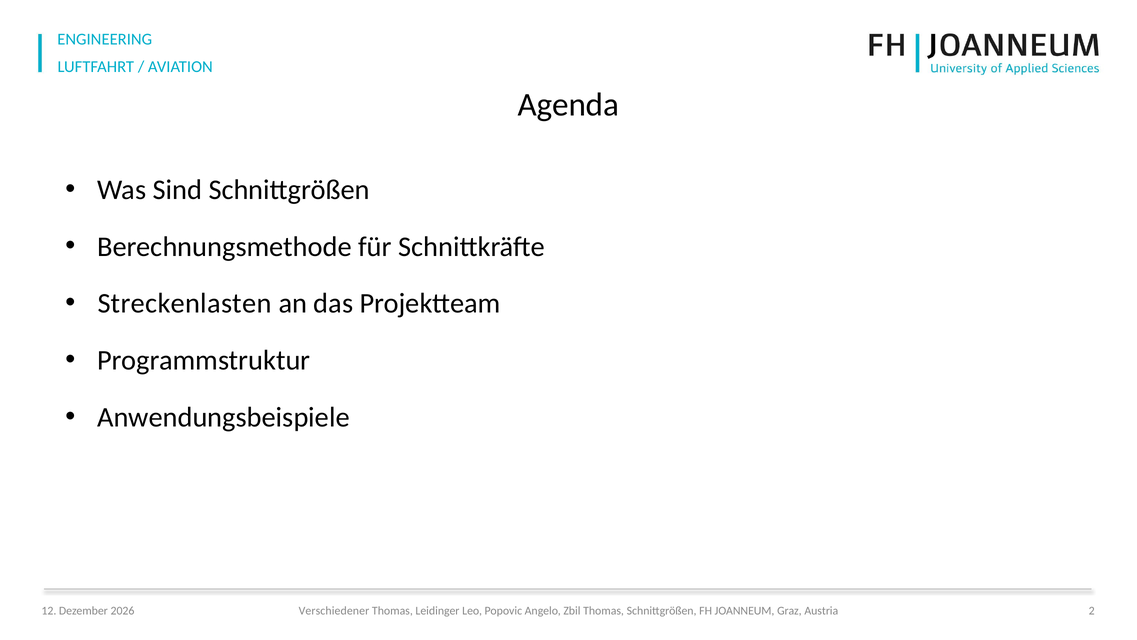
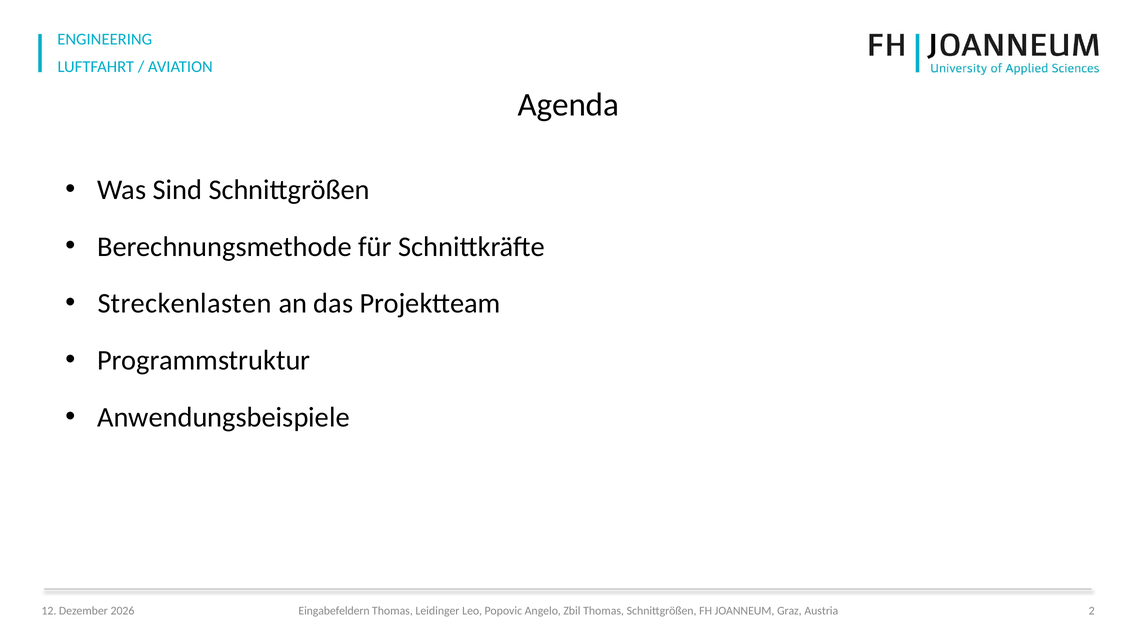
Verschiedener: Verschiedener -> Eingabefeldern
